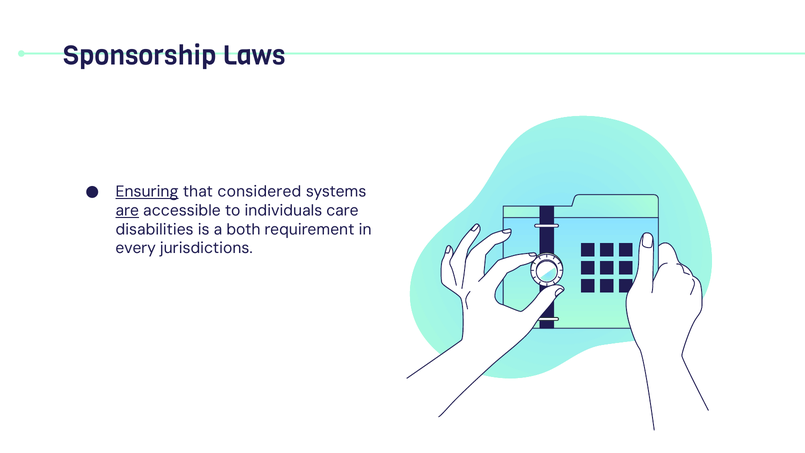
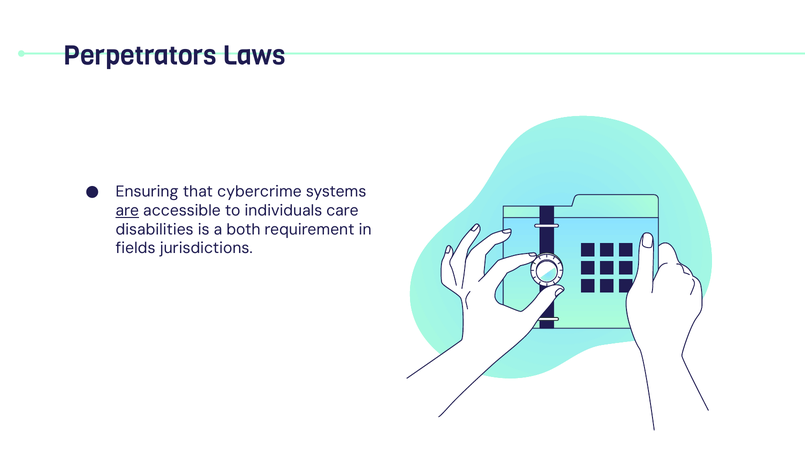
Sponsorship: Sponsorship -> Perpetrators
Ensuring underline: present -> none
considered: considered -> cybercrime
every: every -> fields
